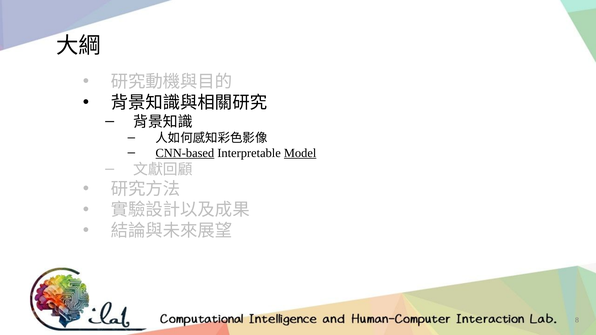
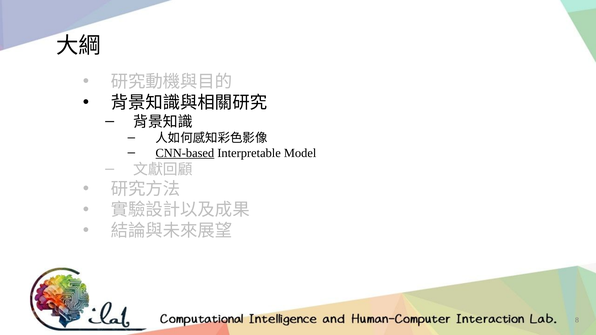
Model underline: present -> none
